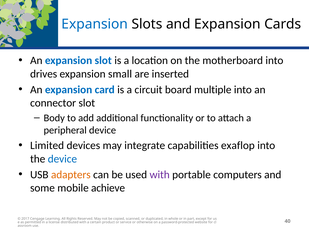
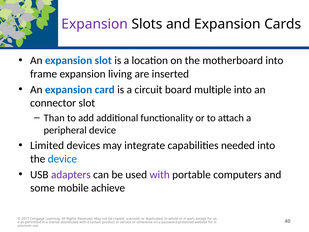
Expansion at (95, 24) colour: blue -> purple
drives: drives -> frame
small: small -> living
Body: Body -> Than
exaflop: exaflop -> needed
adapters colour: orange -> purple
